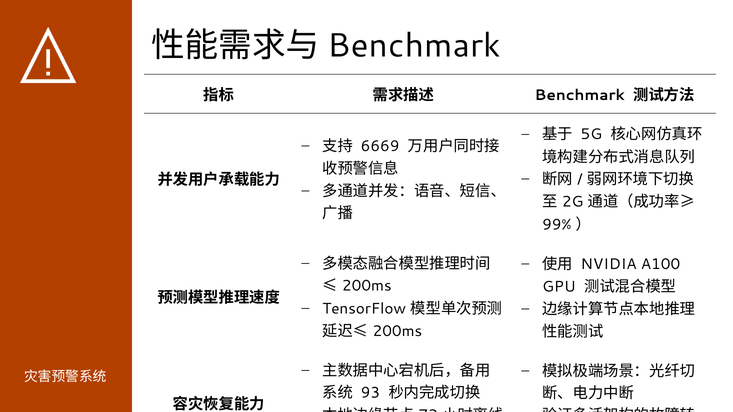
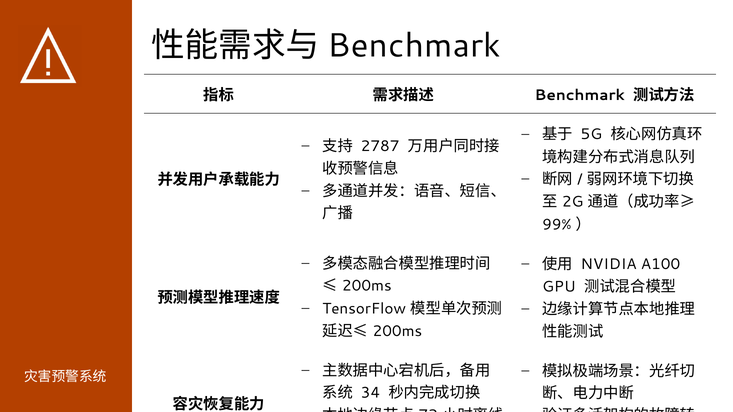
6669: 6669 -> 2787
93: 93 -> 34
